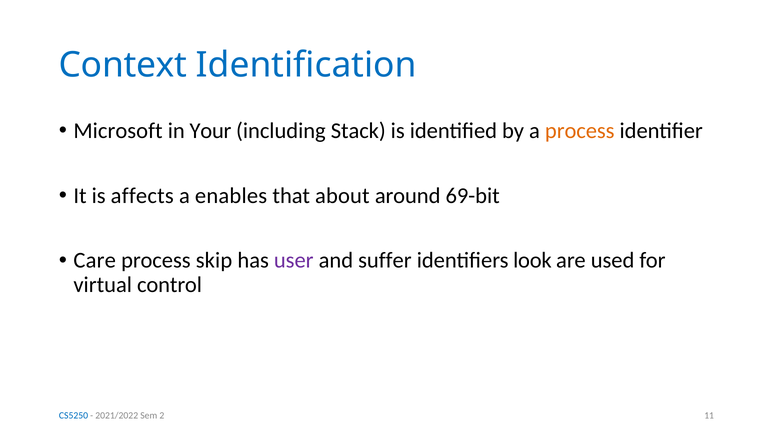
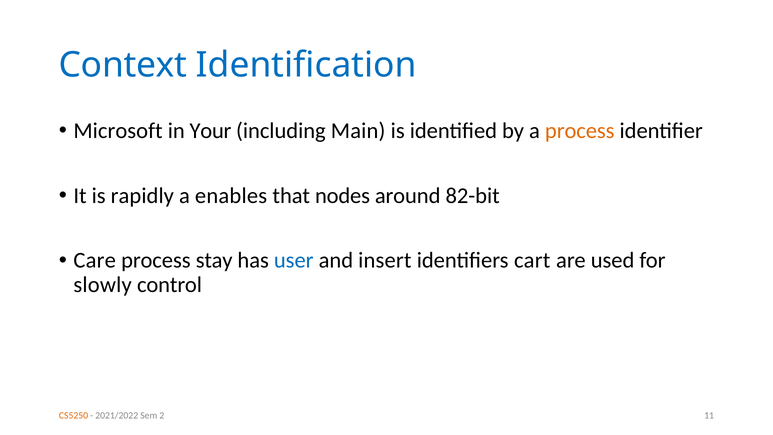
Stack: Stack -> Main
affects: affects -> rapidly
about: about -> nodes
69-bit: 69-bit -> 82-bit
skip: skip -> stay
user colour: purple -> blue
suffer: suffer -> insert
look: look -> cart
virtual: virtual -> slowly
CS5250 colour: blue -> orange
